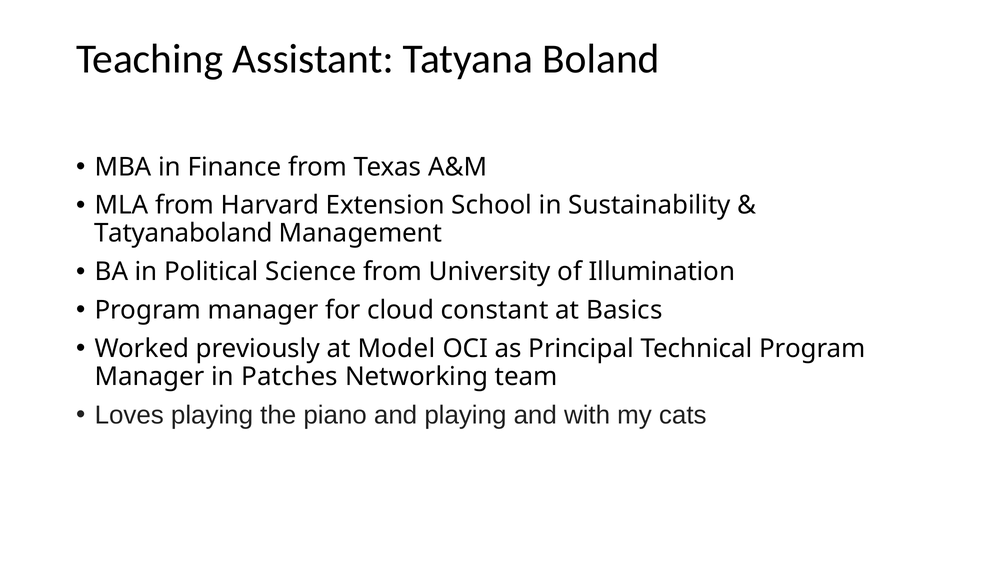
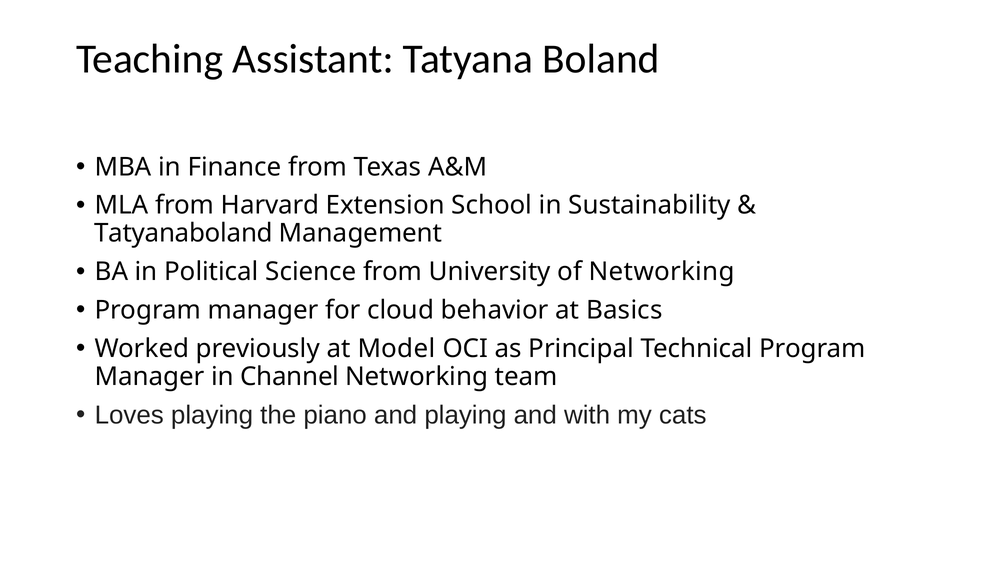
of Illumination: Illumination -> Networking
constant: constant -> behavior
Patches: Patches -> Channel
